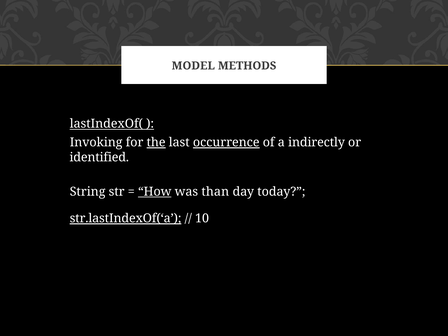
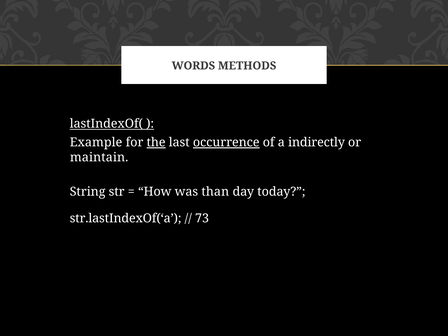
MODEL: MODEL -> WORDS
Invoking: Invoking -> Example
identified: identified -> maintain
How underline: present -> none
str.lastIndexOf(‘a underline: present -> none
10: 10 -> 73
